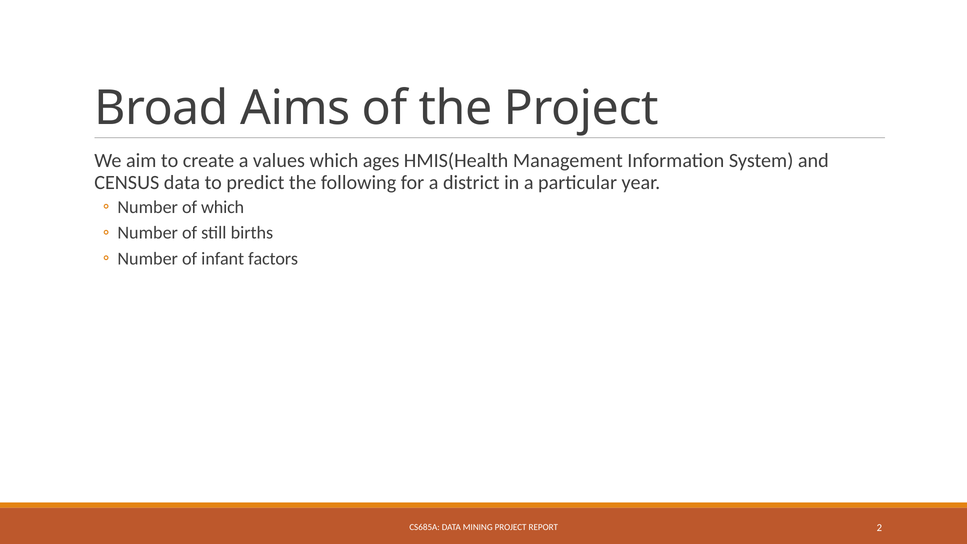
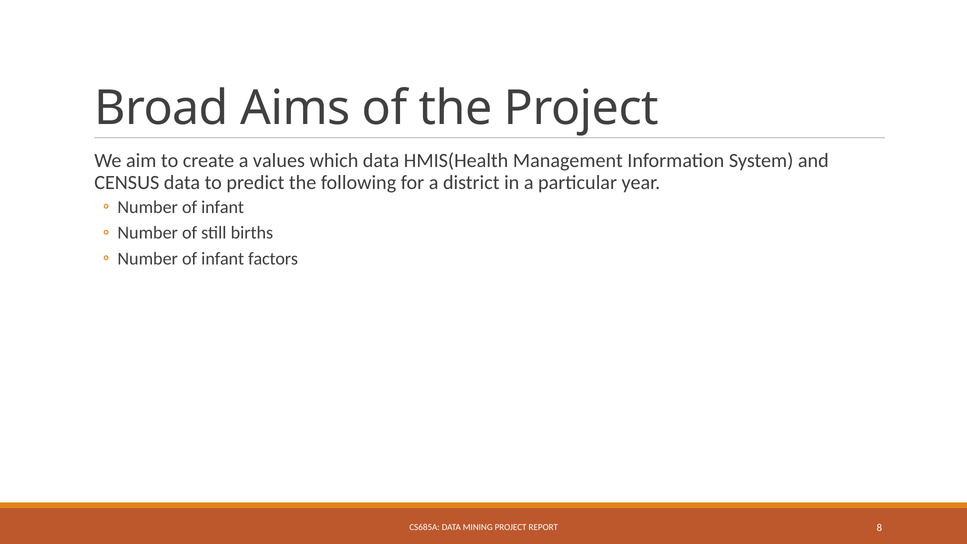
which ages: ages -> data
which at (223, 207): which -> infant
2: 2 -> 8
